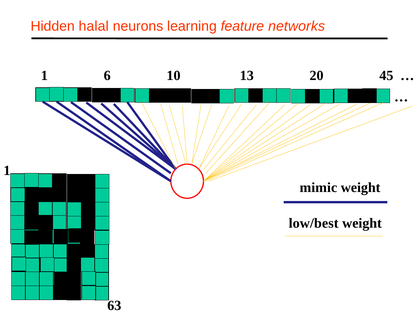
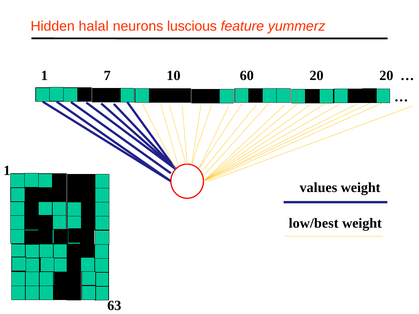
learning: learning -> luscious
networks: networks -> yummerz
6: 6 -> 7
13: 13 -> 60
20 45: 45 -> 20
mimic: mimic -> values
